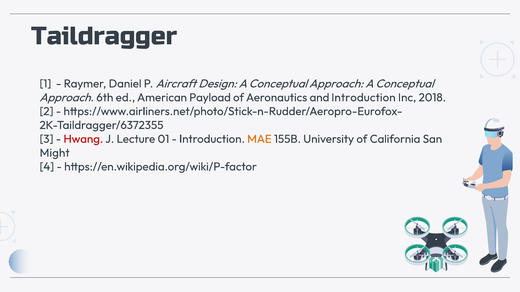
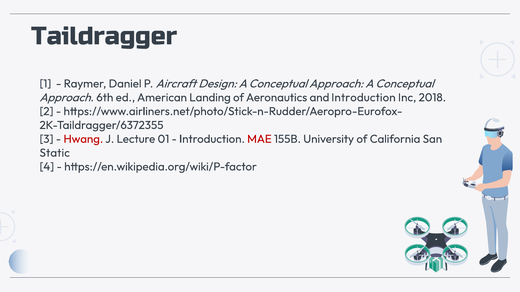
Payload: Payload -> Landing
MAE colour: orange -> red
Might: Might -> Static
